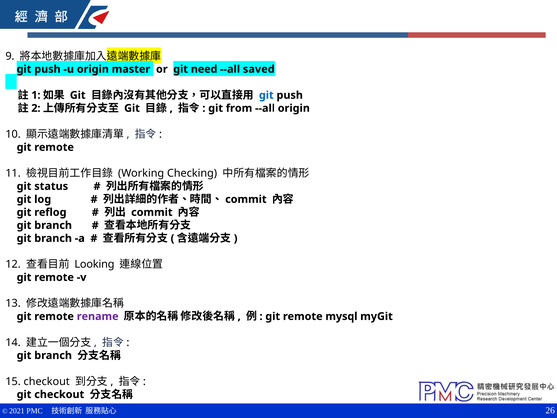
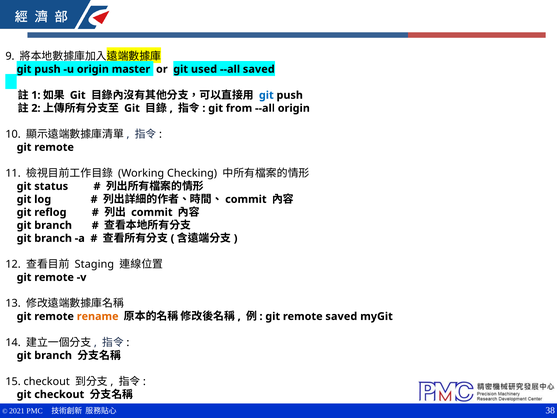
need: need -> used
Looking: Looking -> Staging
rename colour: purple -> orange
remote mysql: mysql -> saved
26: 26 -> 38
